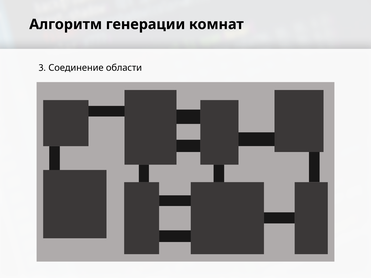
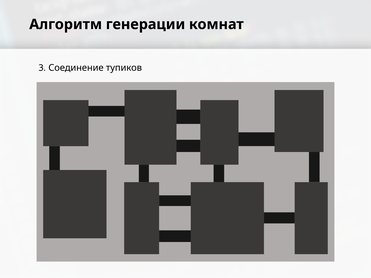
области: области -> тупиков
